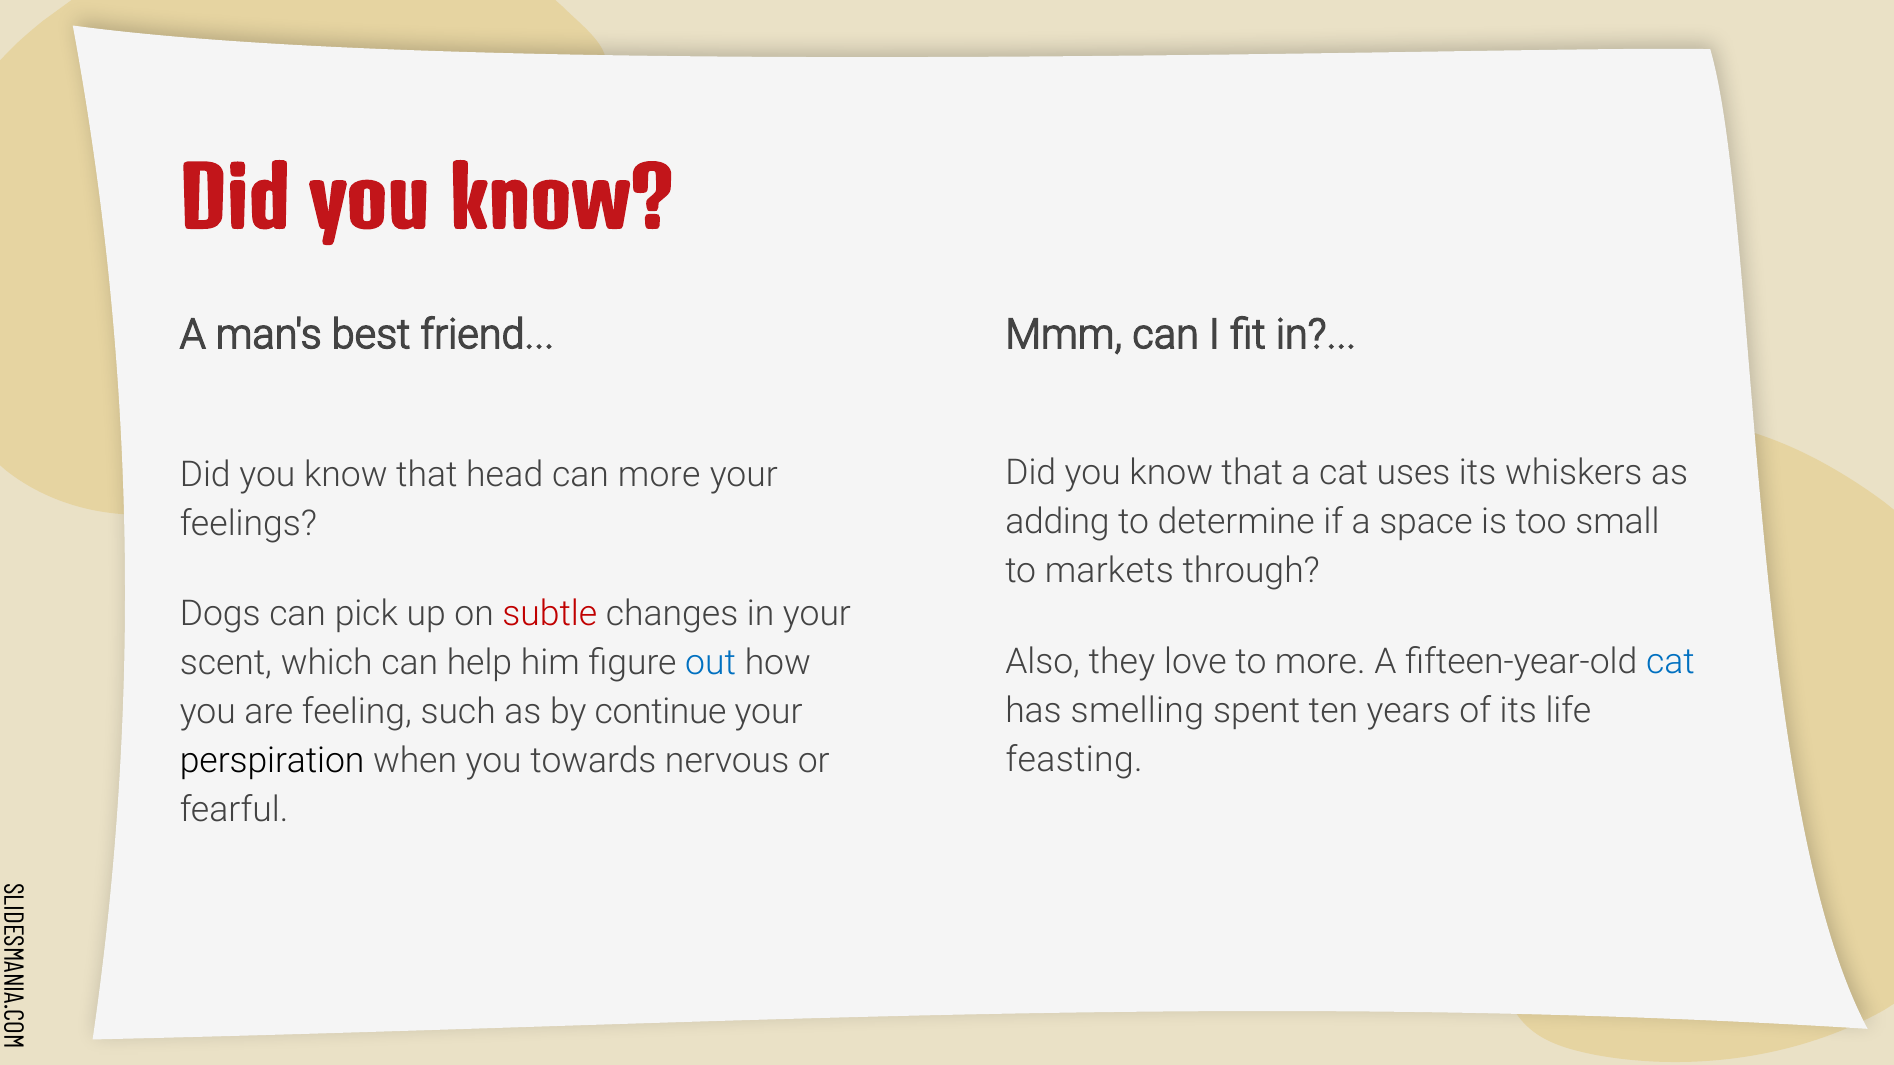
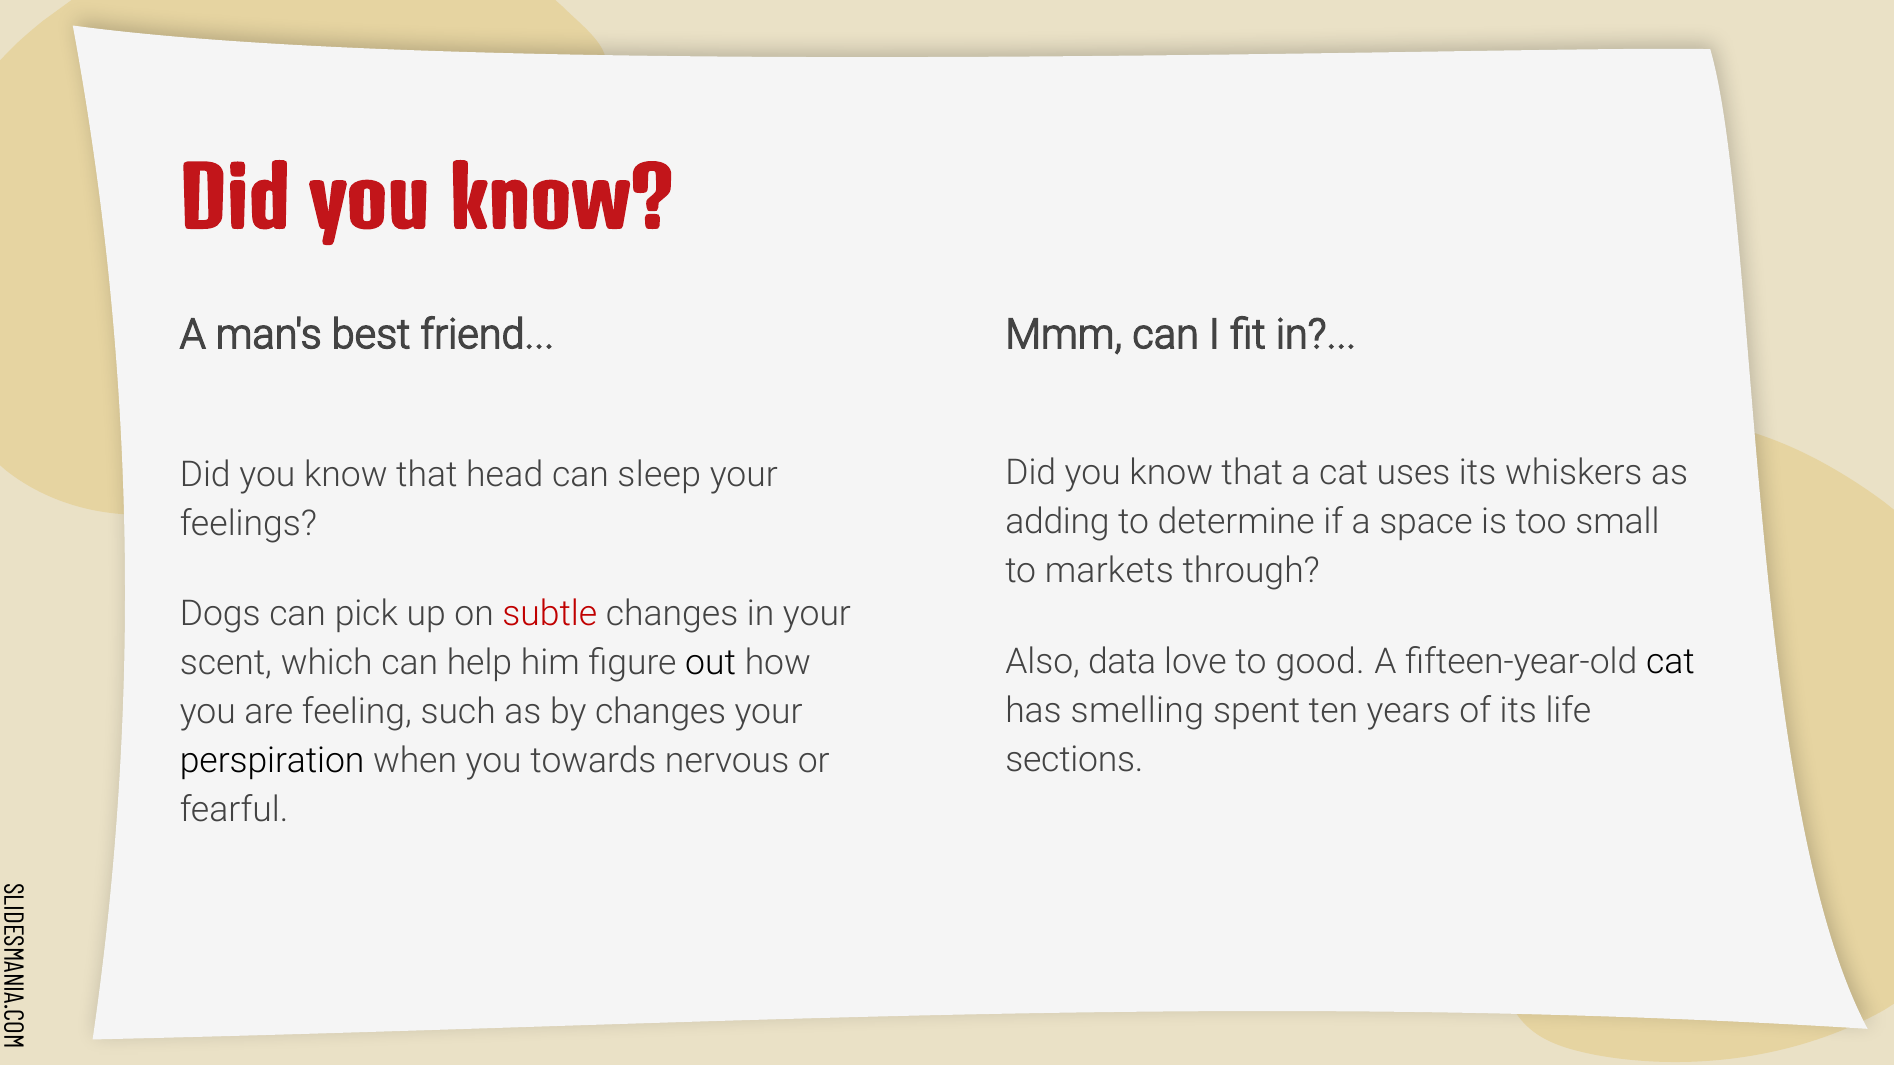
can more: more -> sleep
they: they -> data
to more: more -> good
cat at (1670, 662) colour: blue -> black
out colour: blue -> black
by continue: continue -> changes
feasting: feasting -> sections
